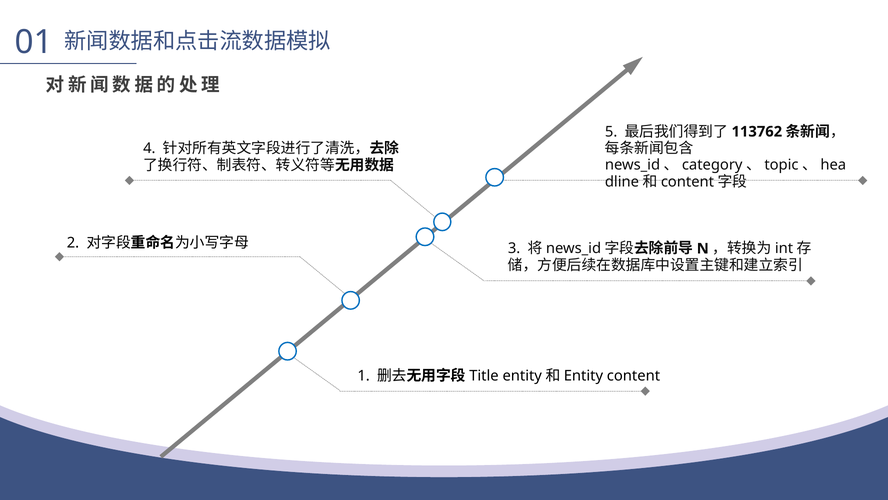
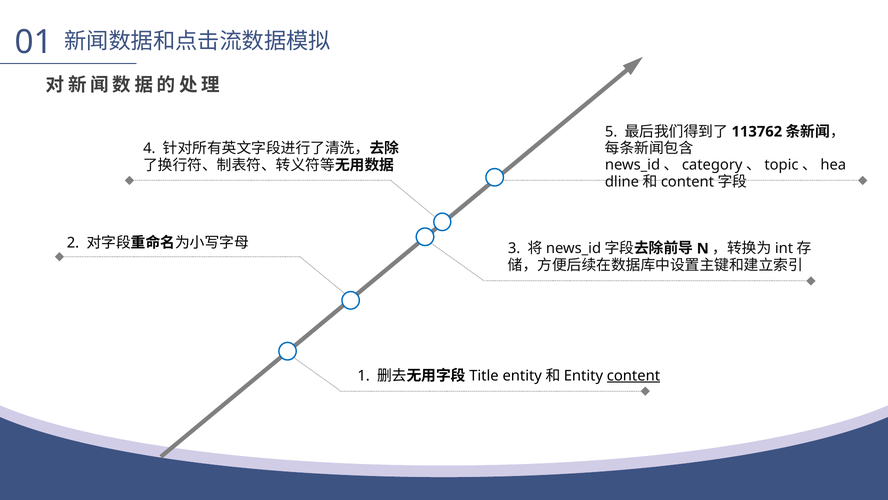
content underline: none -> present
